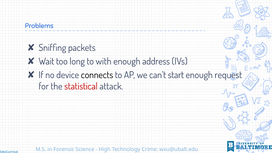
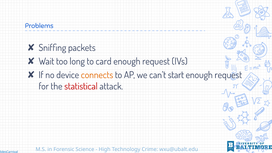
with: with -> card
address at (156, 61): address -> request
connects colour: black -> orange
